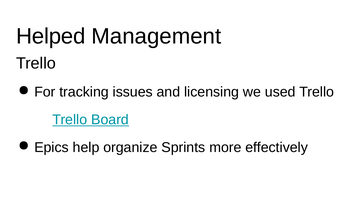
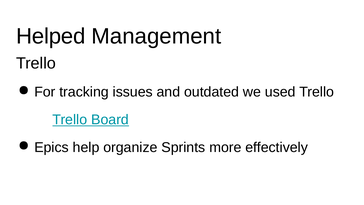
licensing: licensing -> outdated
